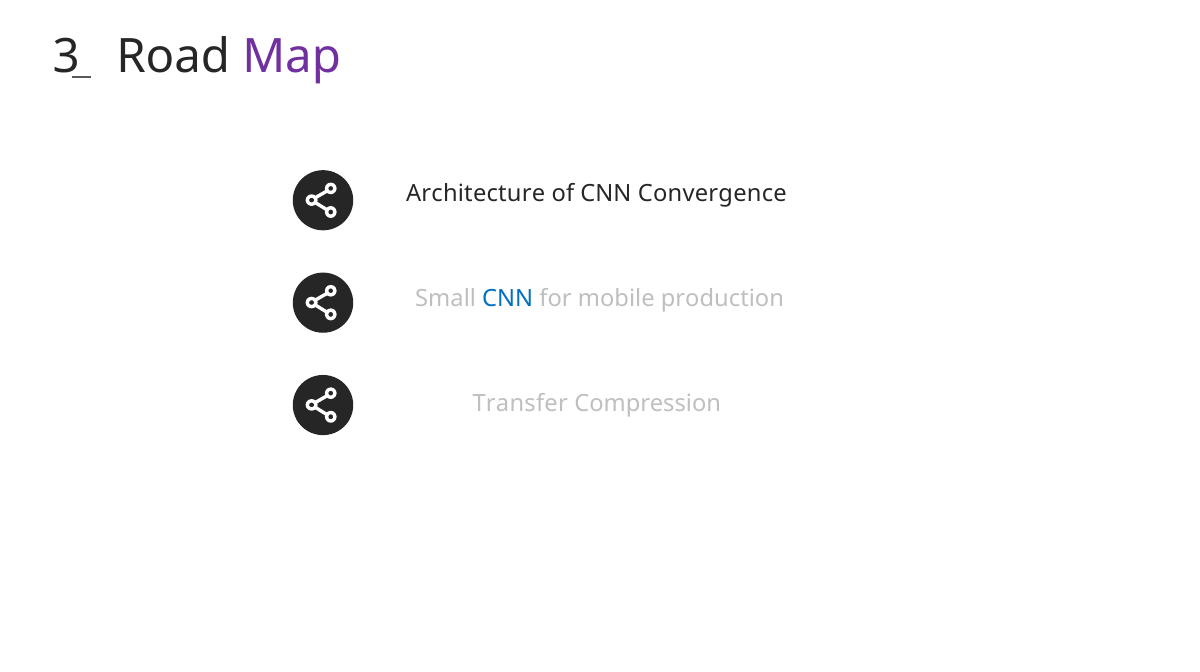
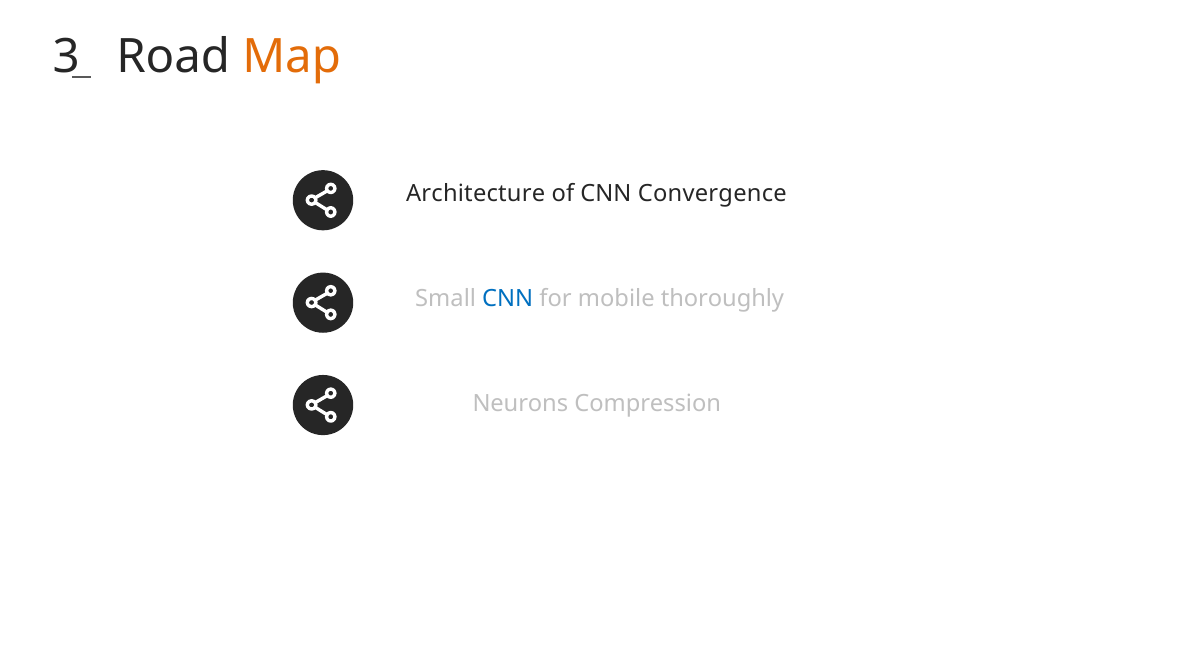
Map at (292, 57) colour: purple -> orange
production: production -> thoroughly
Transfer: Transfer -> Neurons
